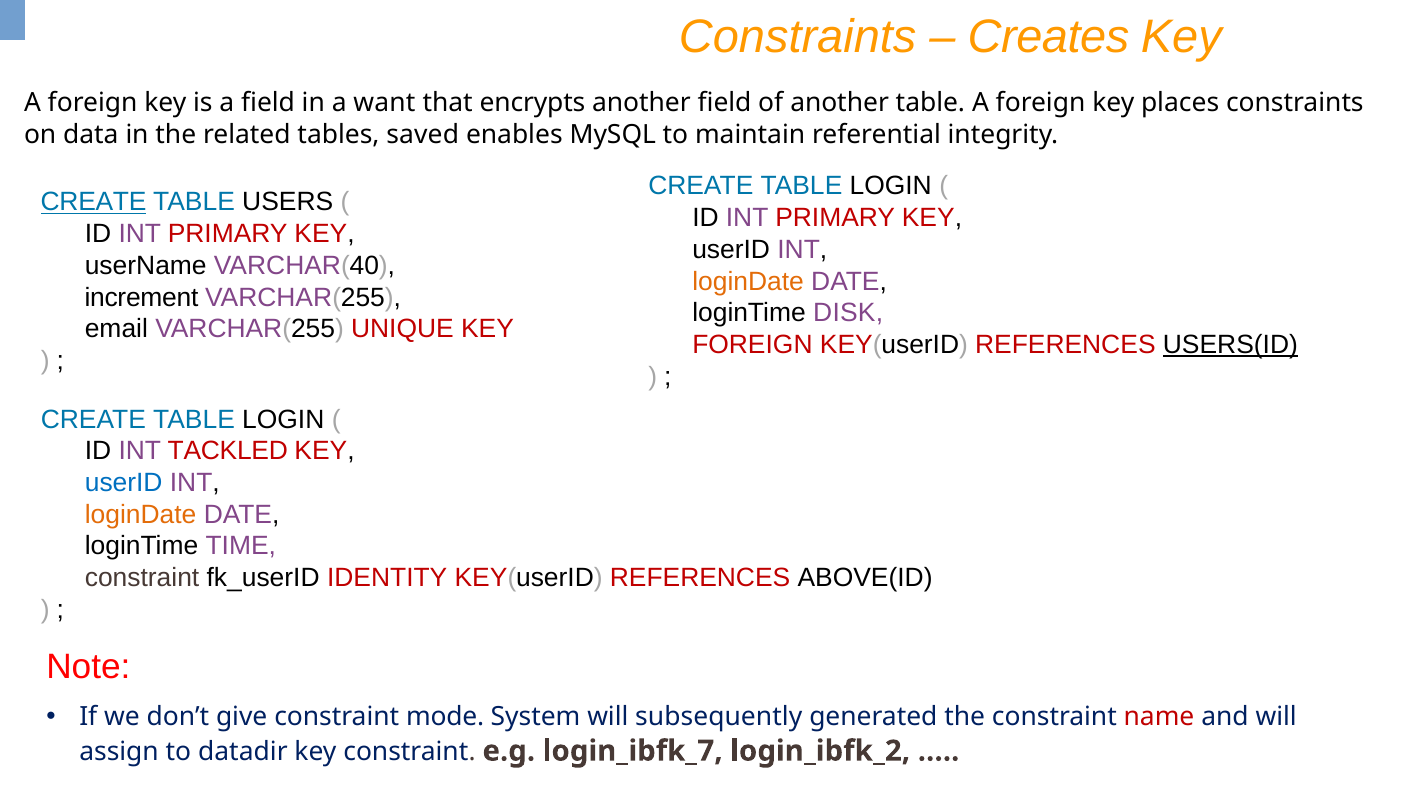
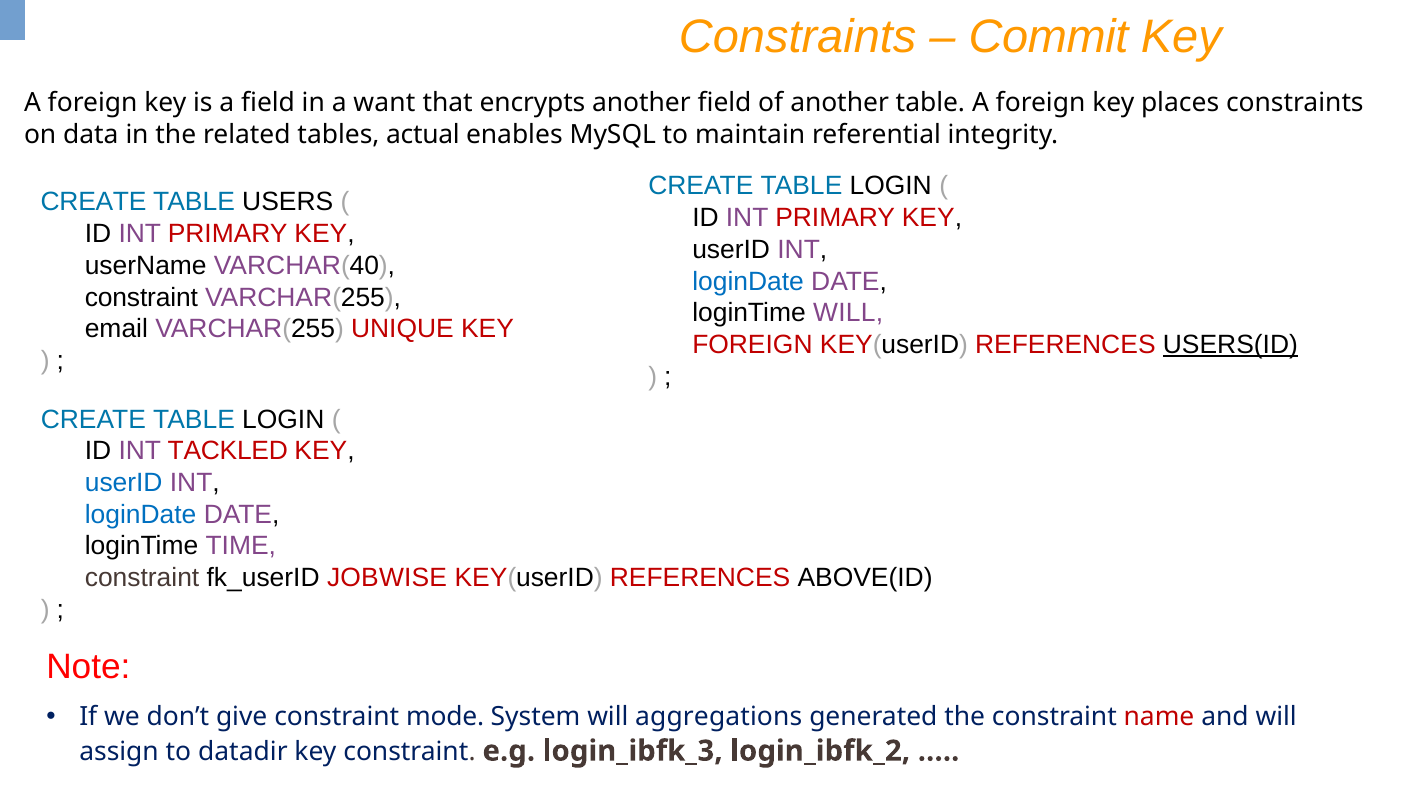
Creates: Creates -> Commit
saved: saved -> actual
CREATE at (94, 202) underline: present -> none
loginDate at (748, 281) colour: orange -> blue
increment at (141, 297): increment -> constraint
loginTime DISK: DISK -> WILL
loginDate at (141, 514) colour: orange -> blue
IDENTITY: IDENTITY -> JOBWISE
subsequently: subsequently -> aggregations
login_ibfk_7: login_ibfk_7 -> login_ibfk_3
